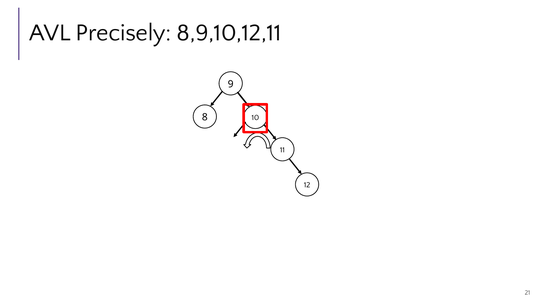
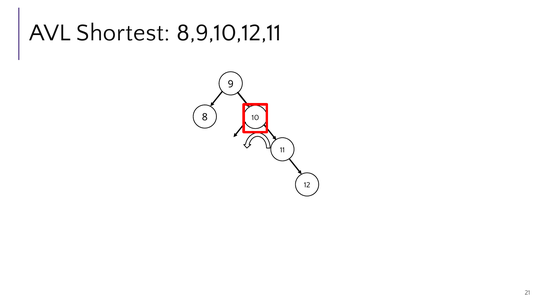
Precisely: Precisely -> Shortest
